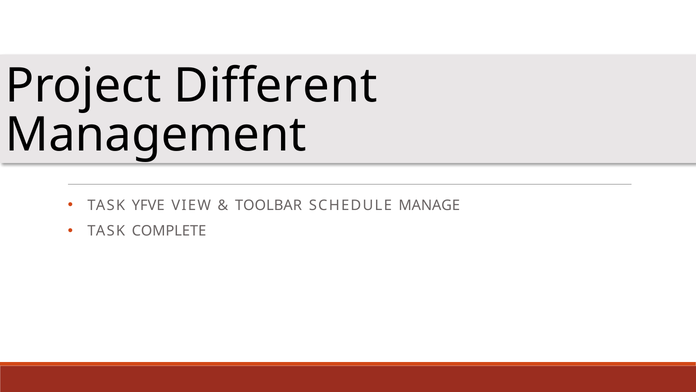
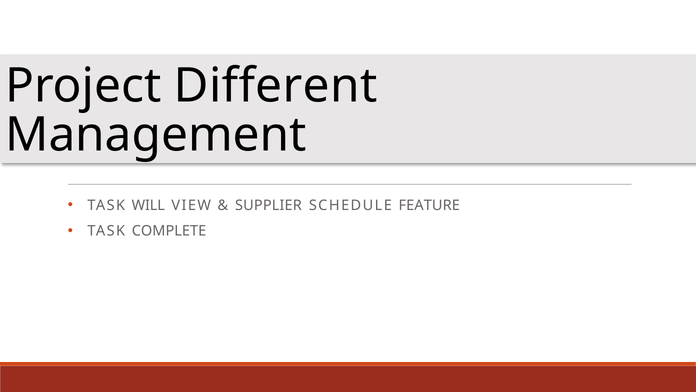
YFVE: YFVE -> WILL
TOOLBAR: TOOLBAR -> SUPPLIER
MANAGE: MANAGE -> FEATURE
